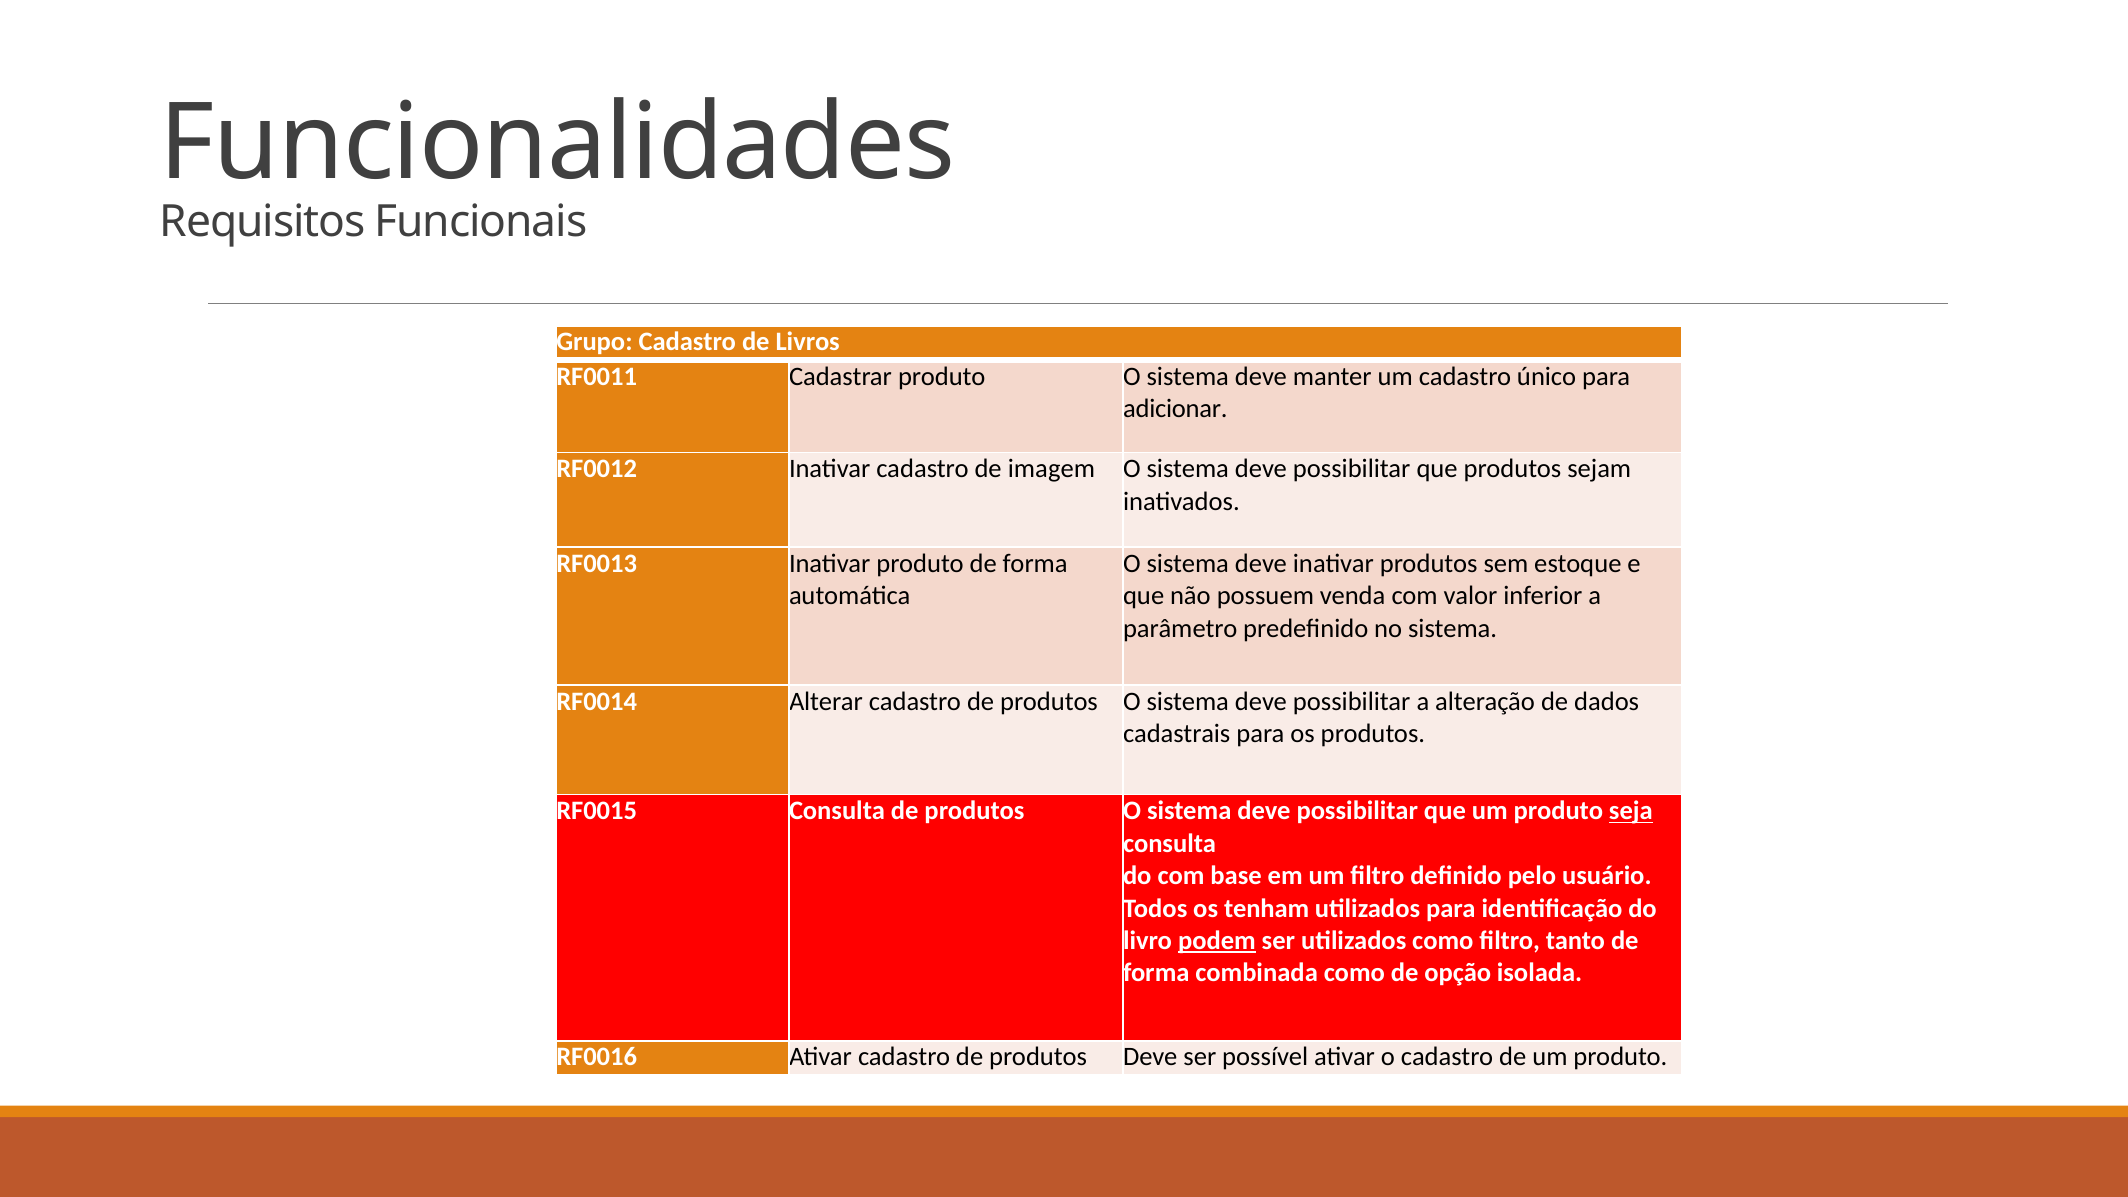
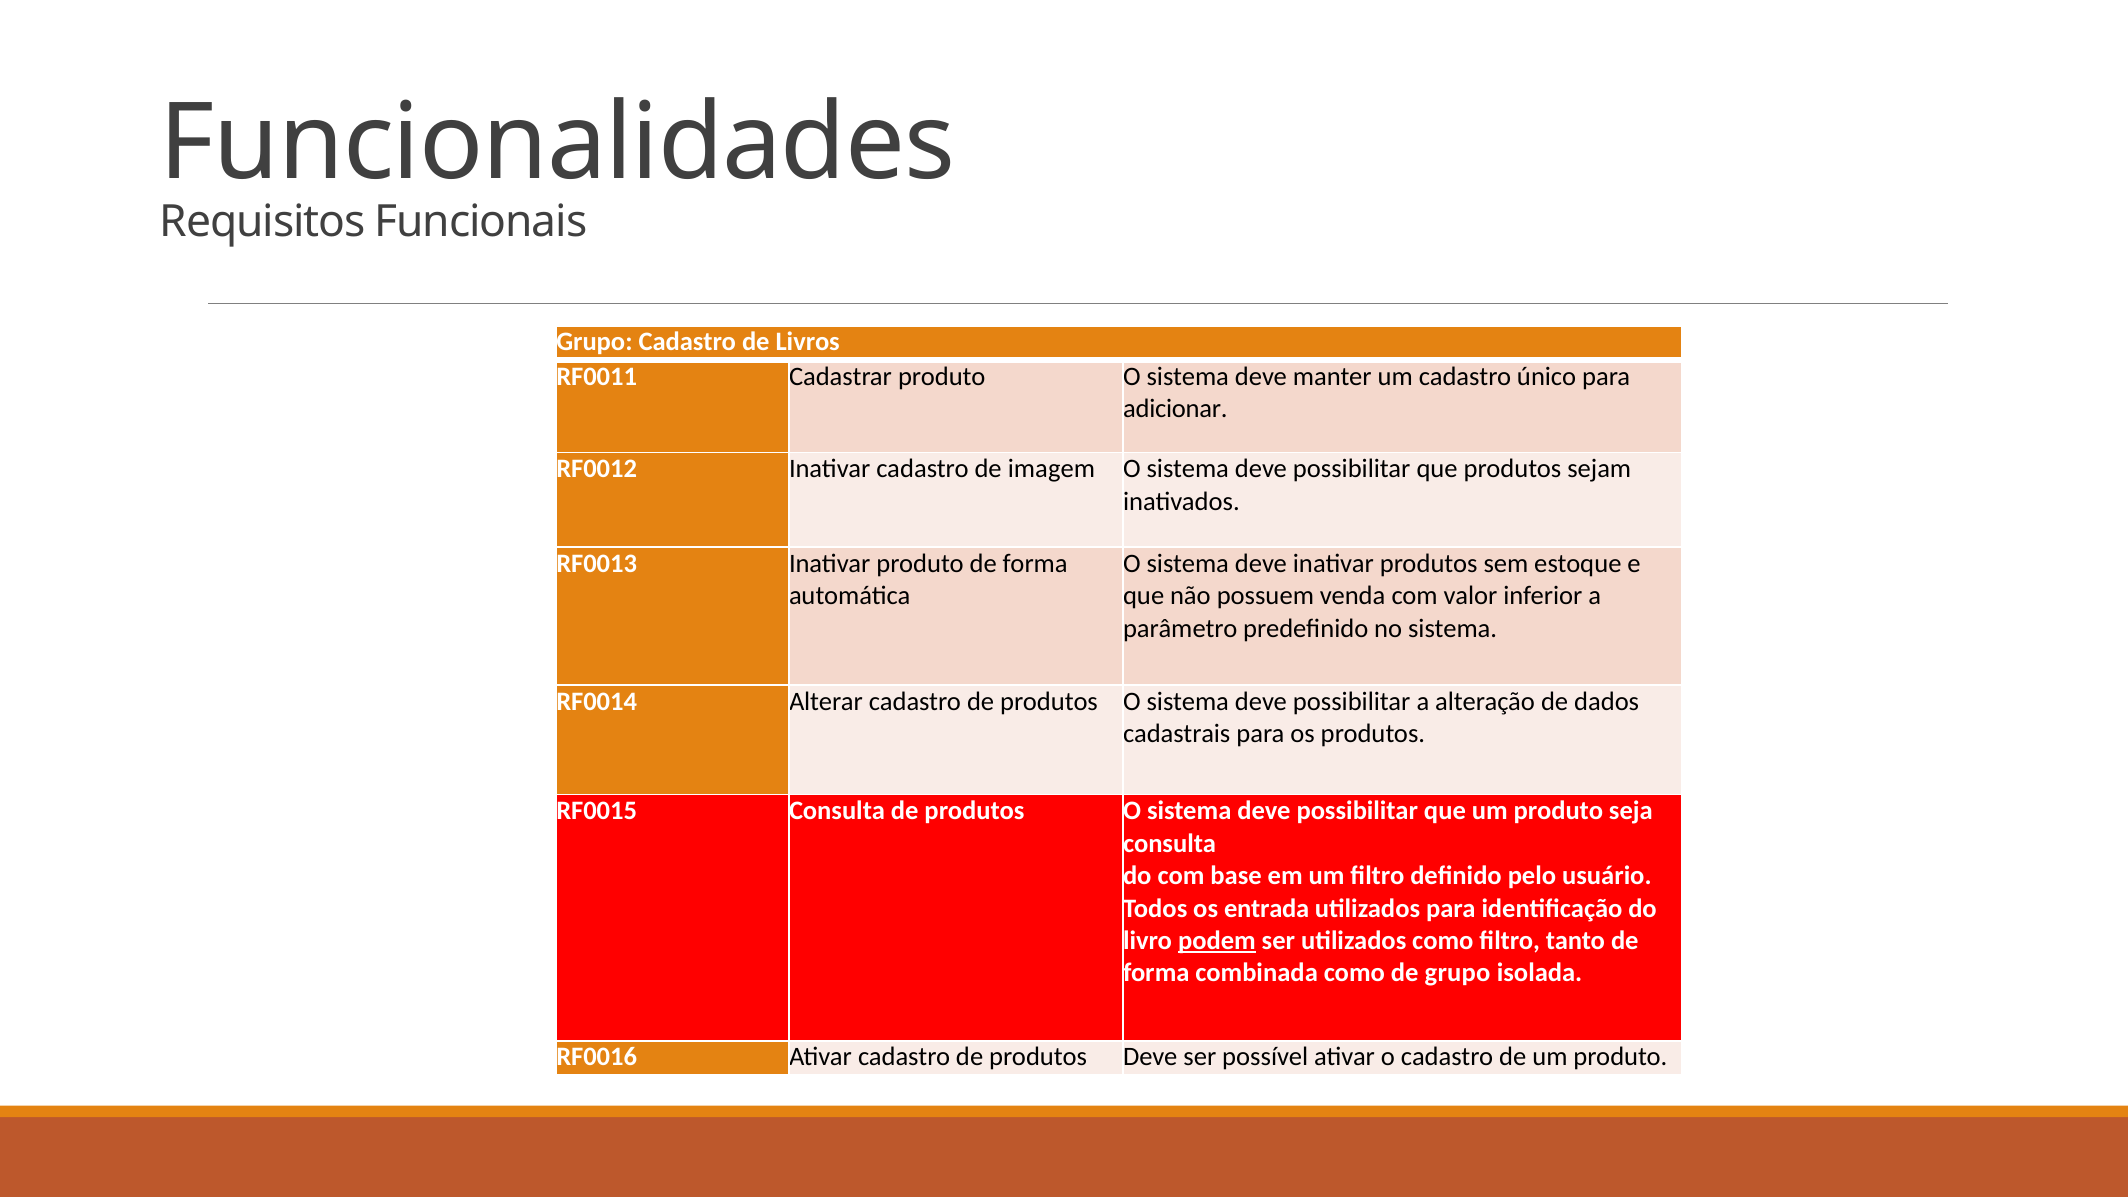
seja underline: present -> none
tenham: tenham -> entrada
de opção: opção -> grupo
